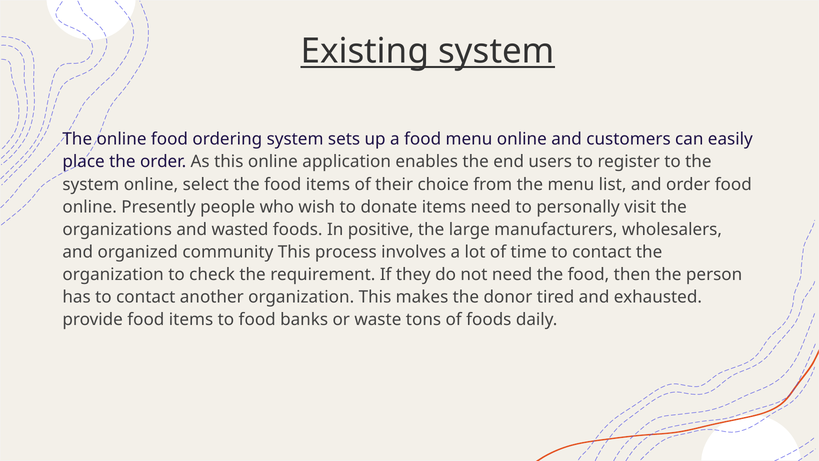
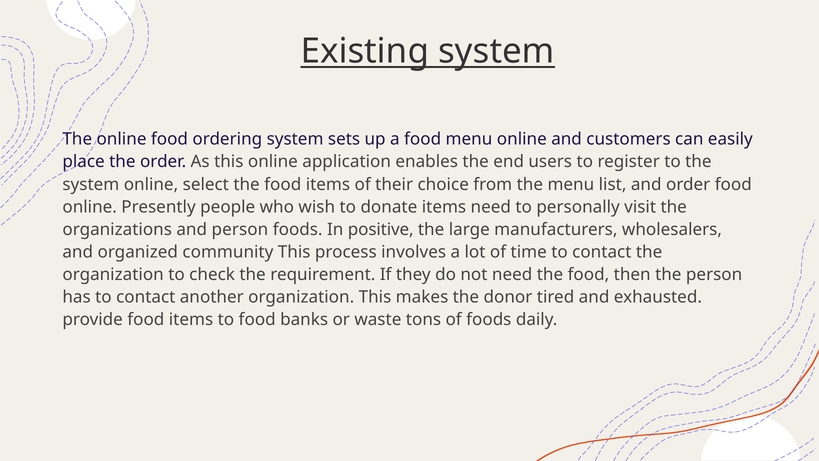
and wasted: wasted -> person
